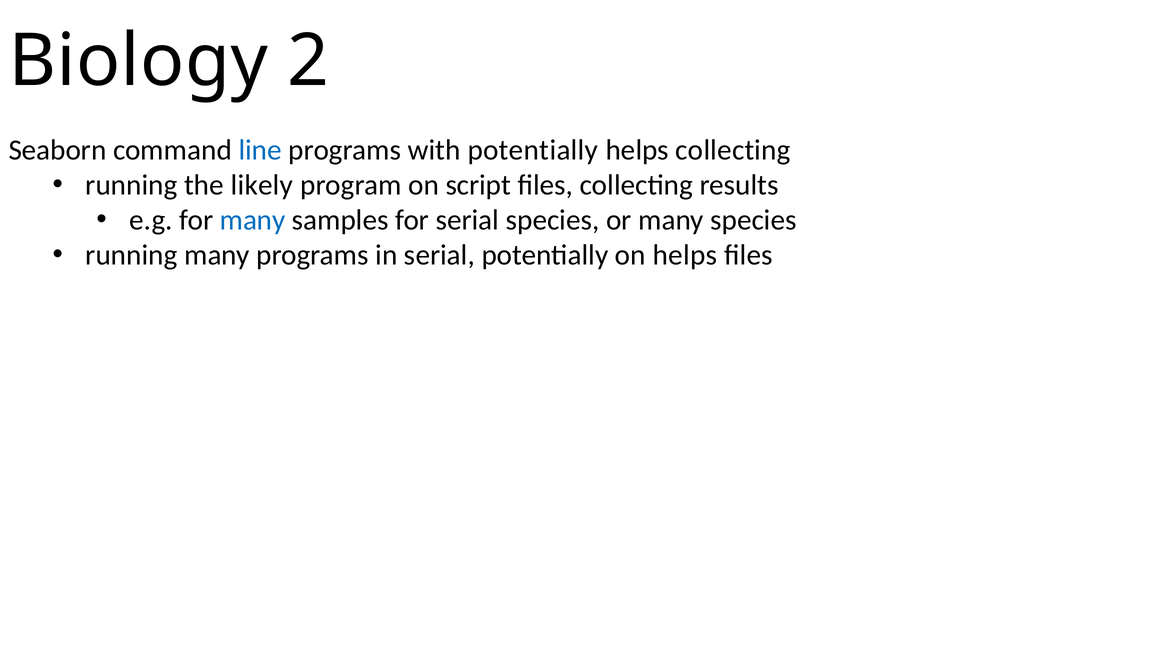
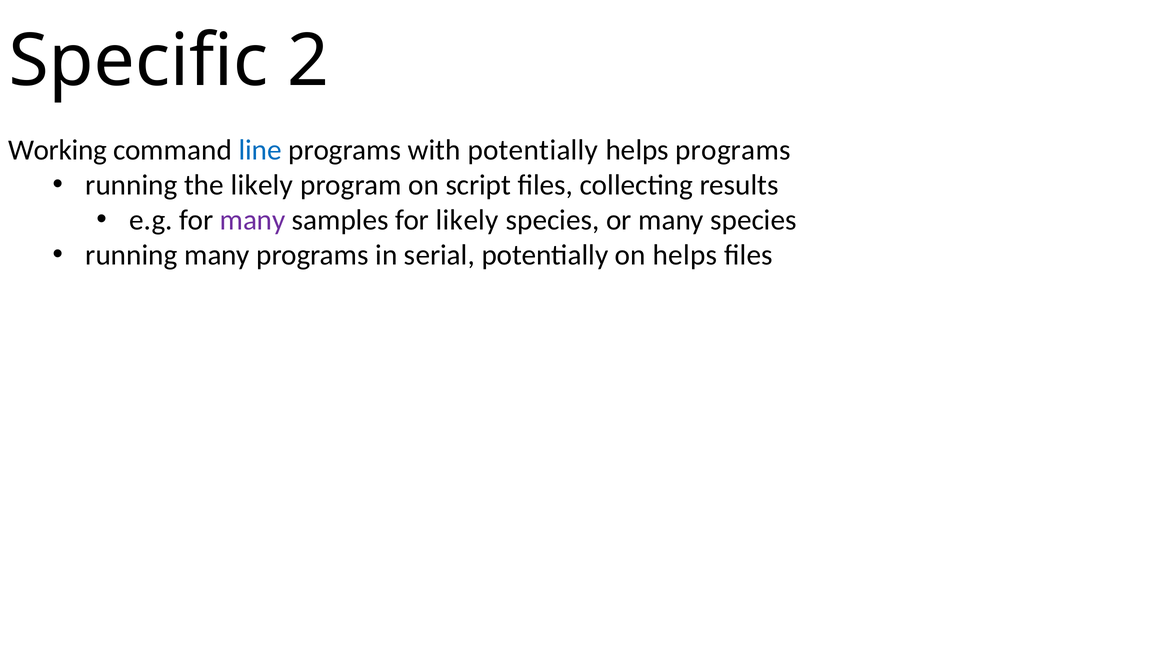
Biology: Biology -> Specific
Seaborn: Seaborn -> Working
helps collecting: collecting -> programs
many at (253, 220) colour: blue -> purple
for serial: serial -> likely
